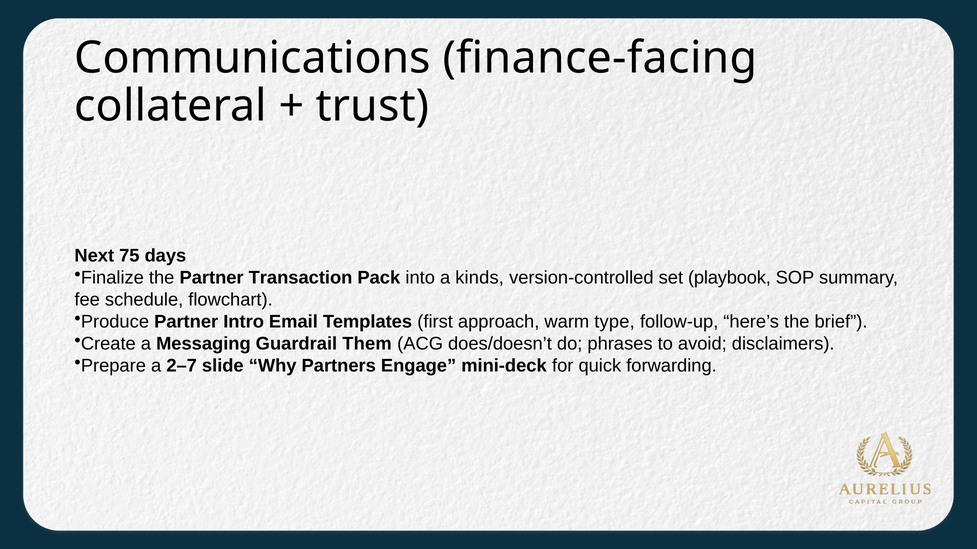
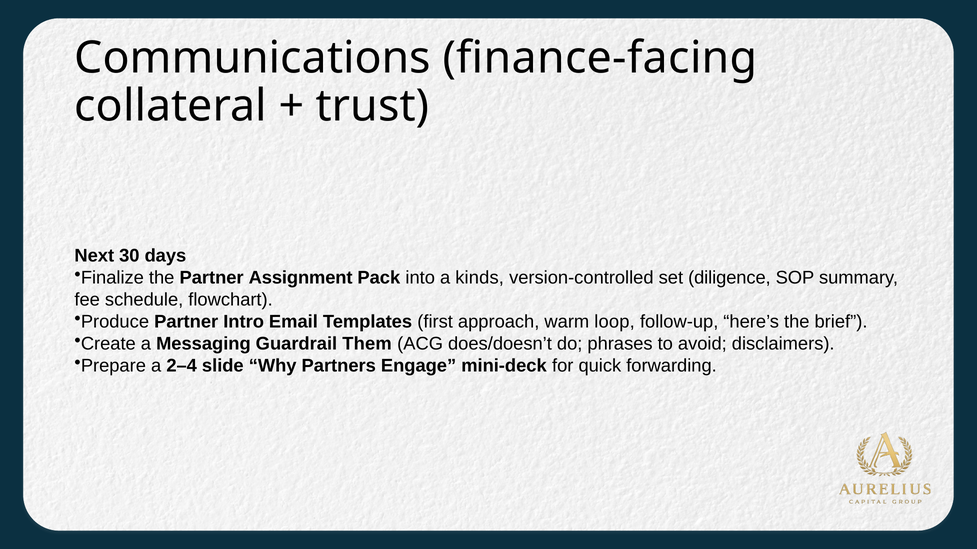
75: 75 -> 30
Transaction: Transaction -> Assignment
playbook: playbook -> diligence
type: type -> loop
2–7: 2–7 -> 2–4
